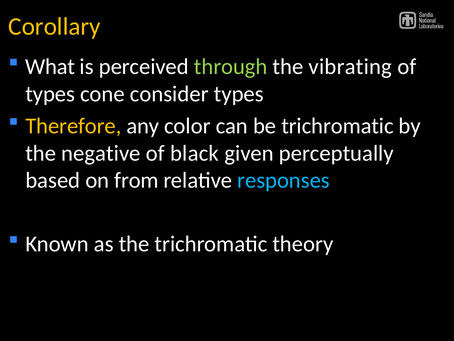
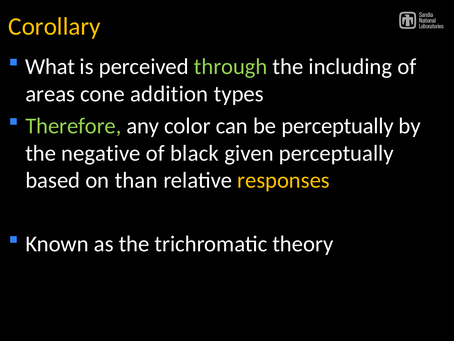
vibrating: vibrating -> including
types at (50, 94): types -> areas
consider: consider -> addition
Therefore colour: yellow -> light green
be trichromatic: trichromatic -> perceptually
from: from -> than
responses colour: light blue -> yellow
